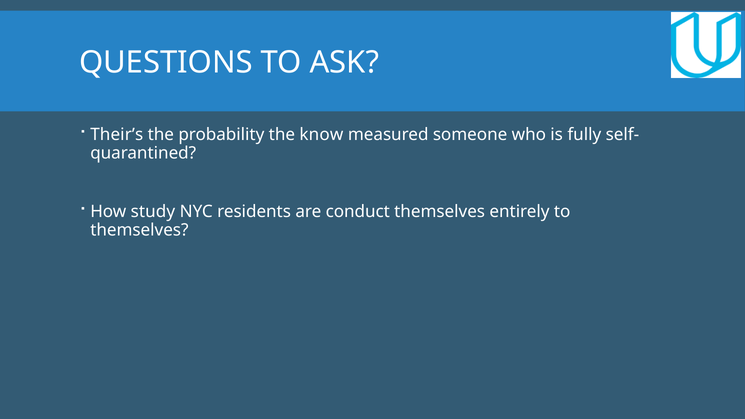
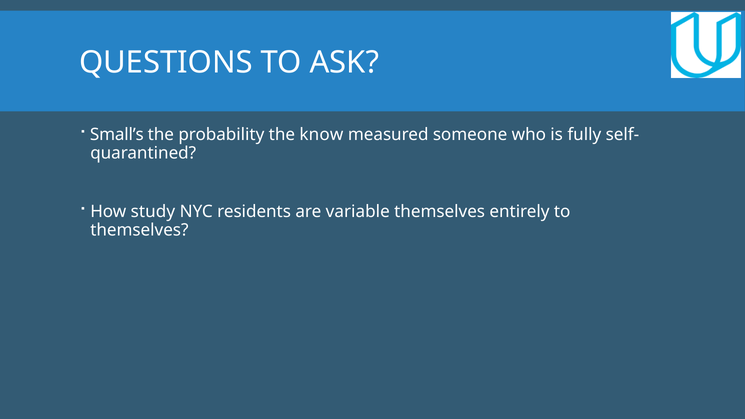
Their’s: Their’s -> Small’s
conduct: conduct -> variable
